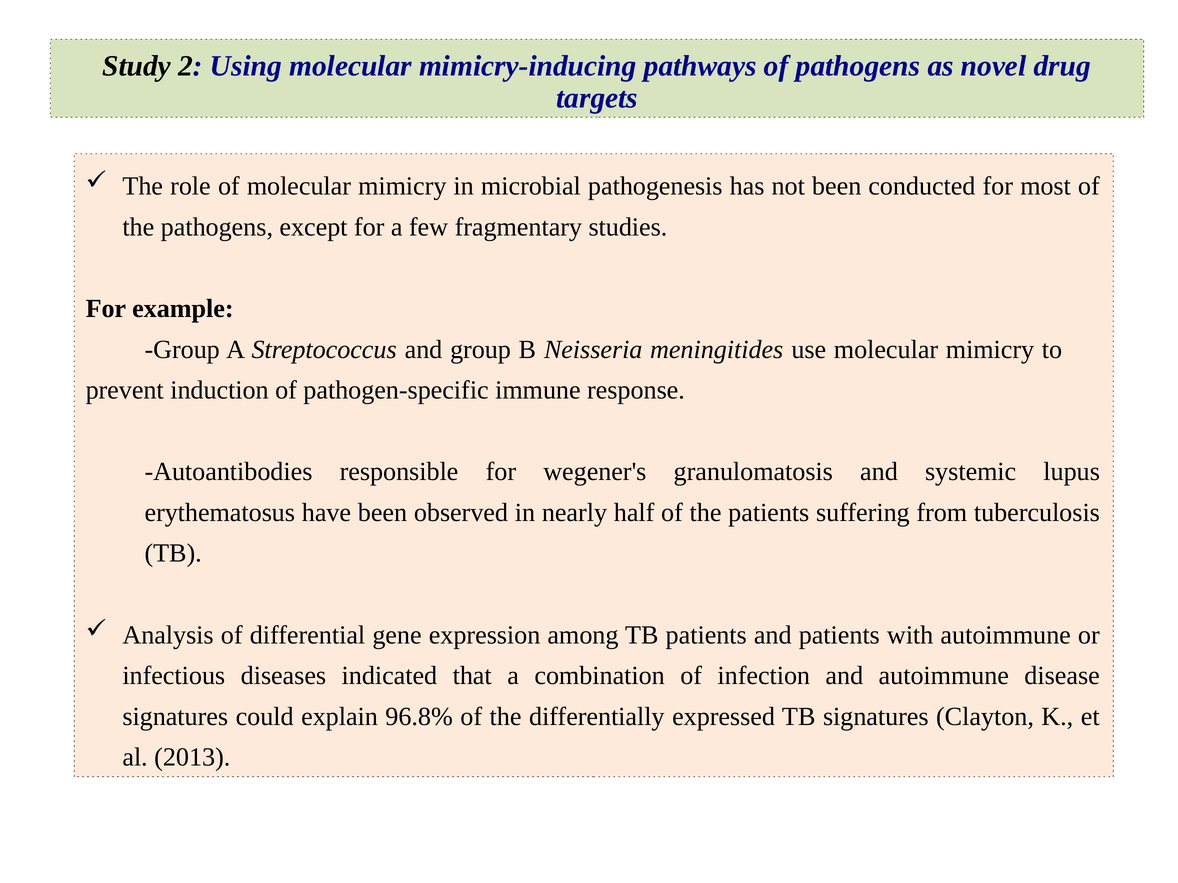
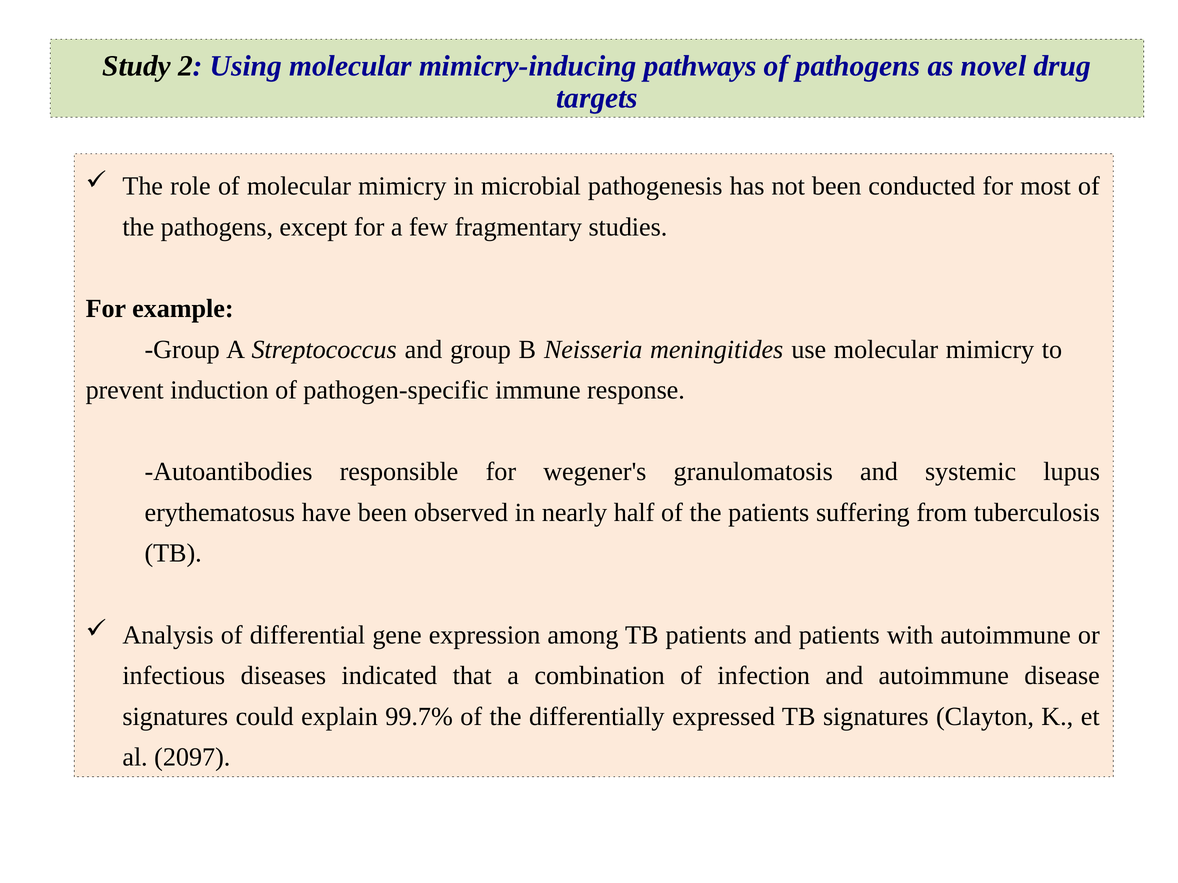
96.8%: 96.8% -> 99.7%
2013: 2013 -> 2097
